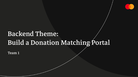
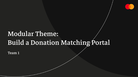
Backend: Backend -> Modular
